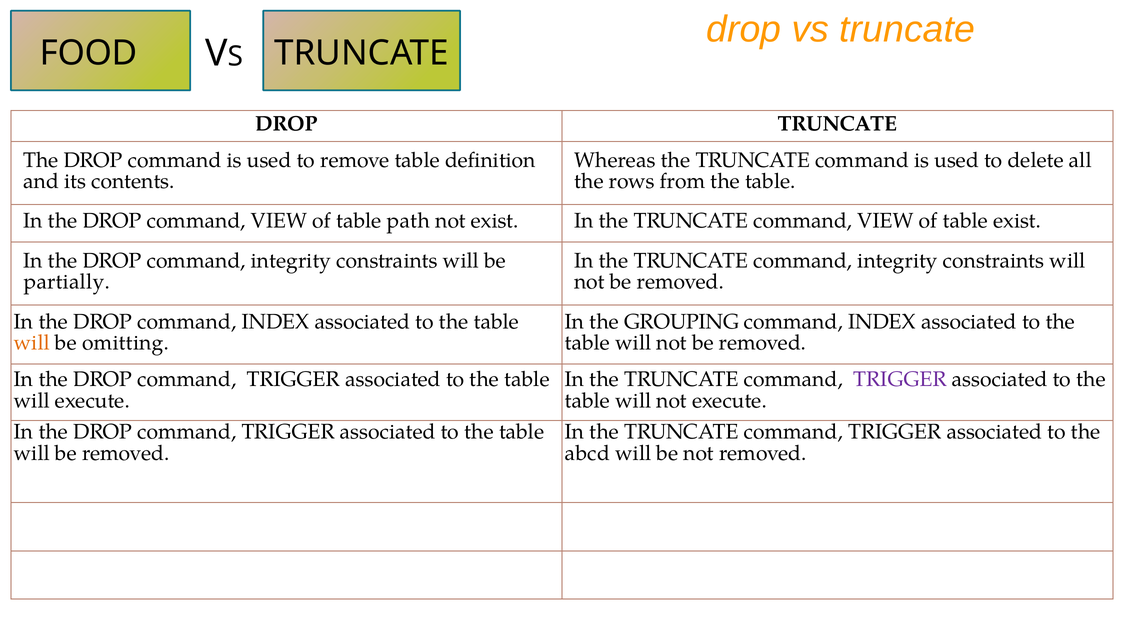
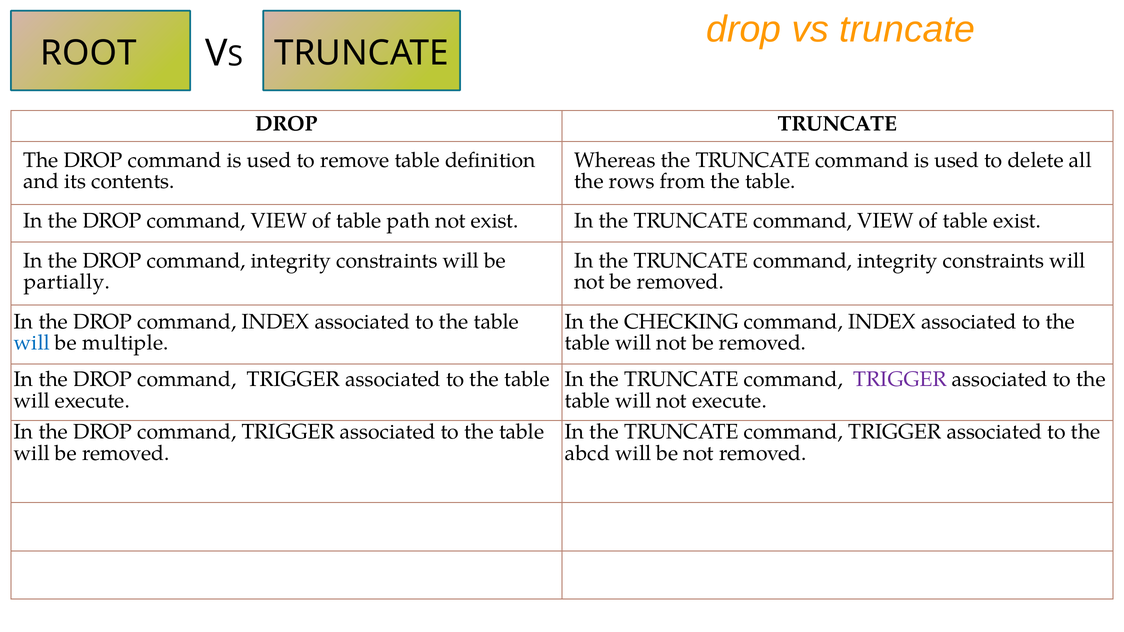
FOOD: FOOD -> ROOT
GROUPING: GROUPING -> CHECKING
will at (32, 343) colour: orange -> blue
omitting: omitting -> multiple
